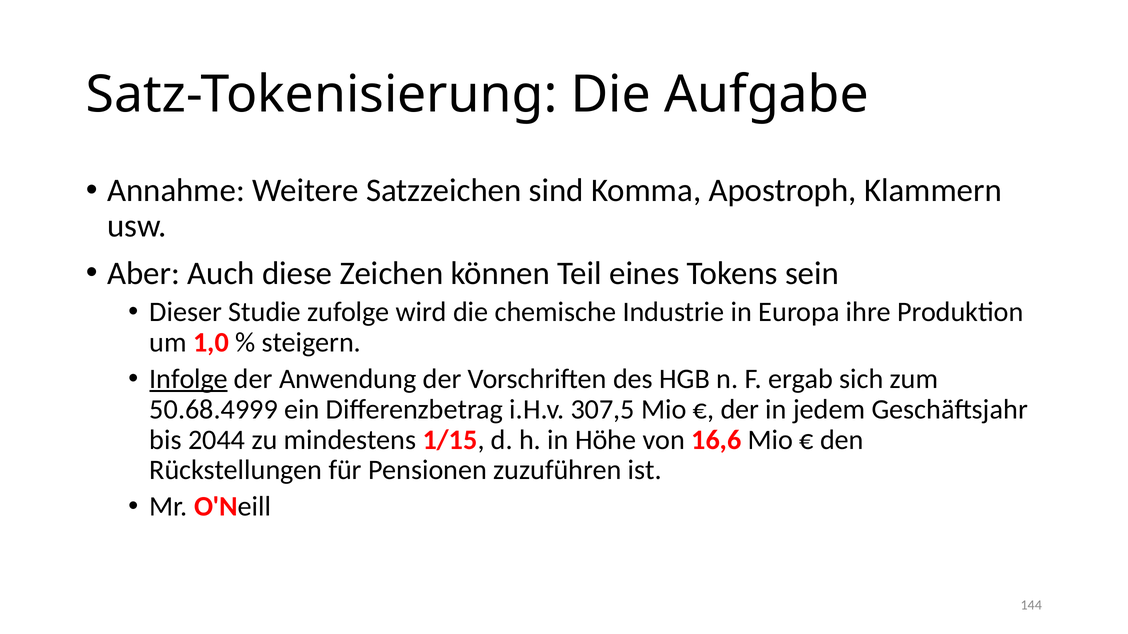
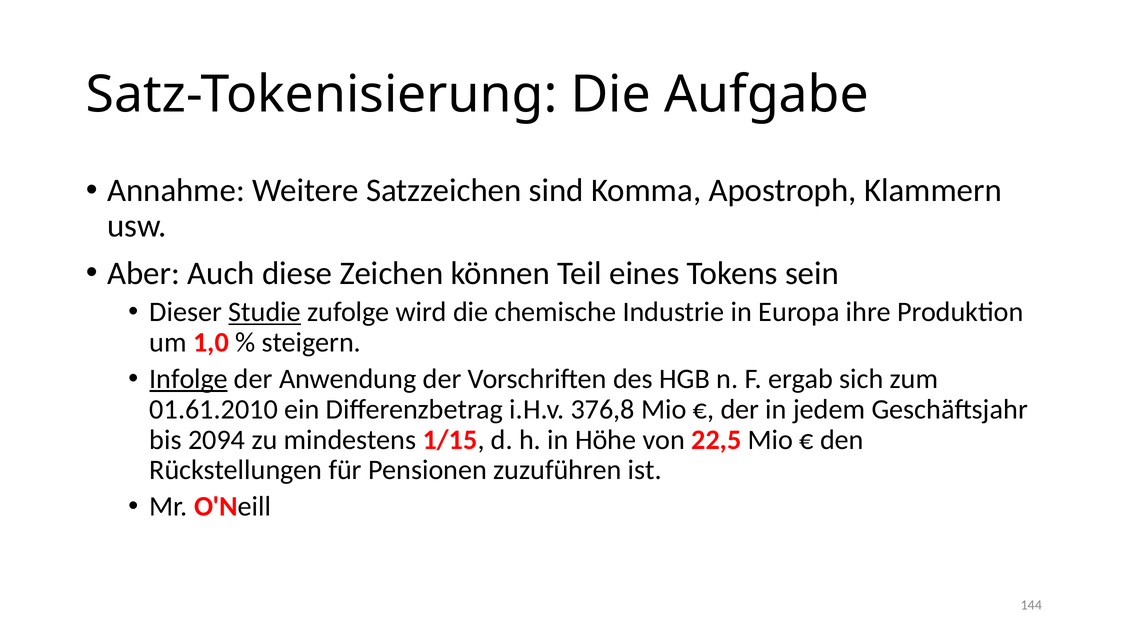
Studie underline: none -> present
50.68.4999: 50.68.4999 -> 01.61.2010
307,5: 307,5 -> 376,8
2044: 2044 -> 2094
16,6: 16,6 -> 22,5
